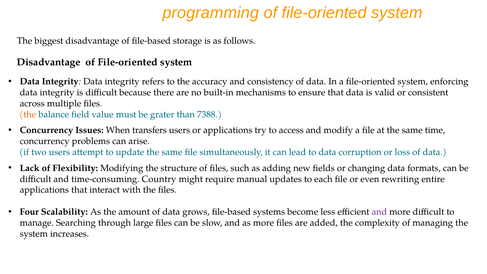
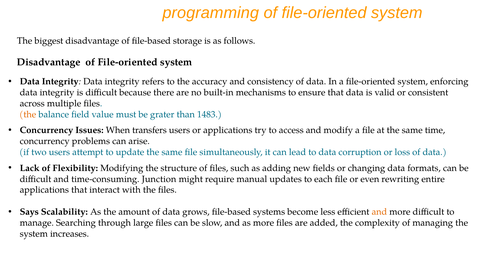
7388: 7388 -> 1483
Country: Country -> Junction
Four: Four -> Says
and at (379, 212) colour: purple -> orange
